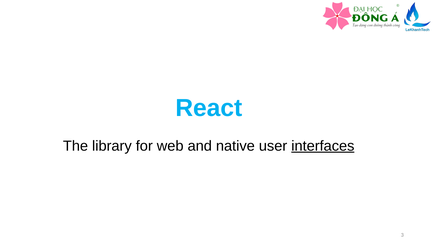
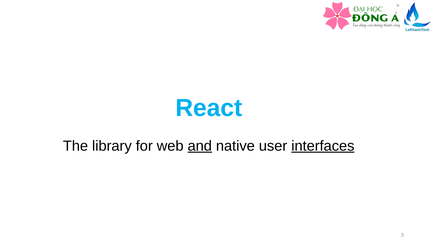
and underline: none -> present
